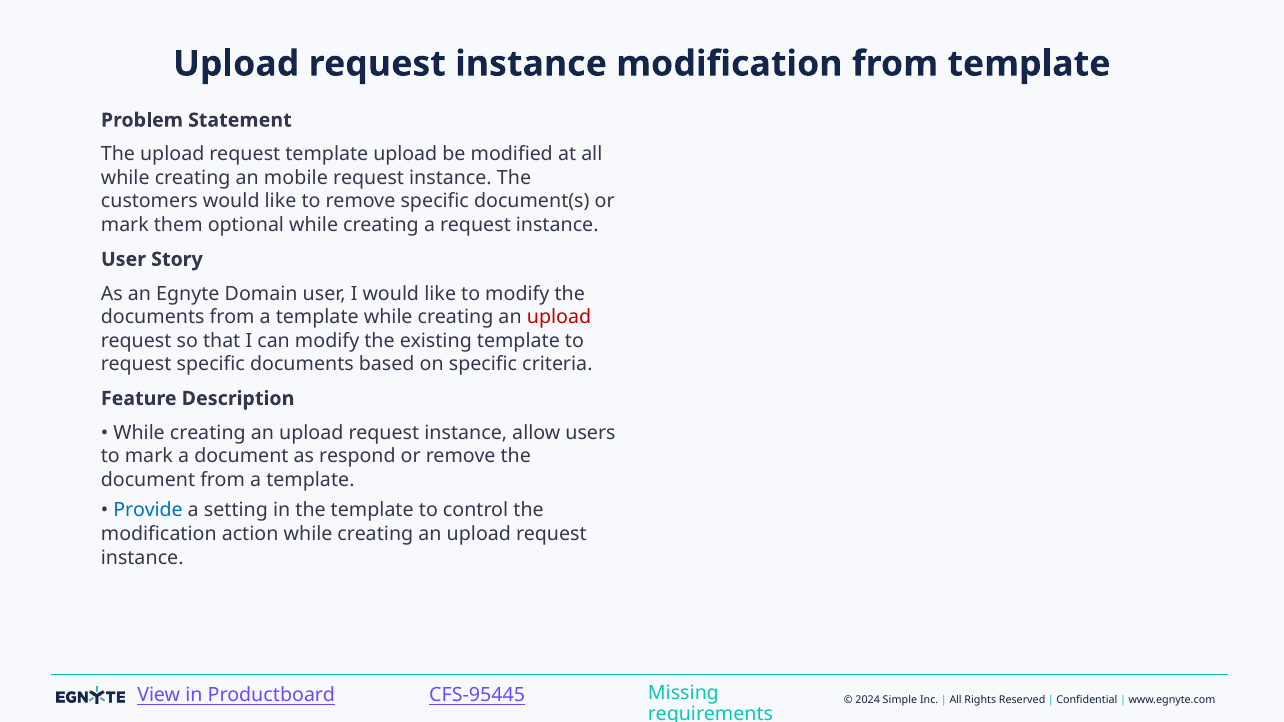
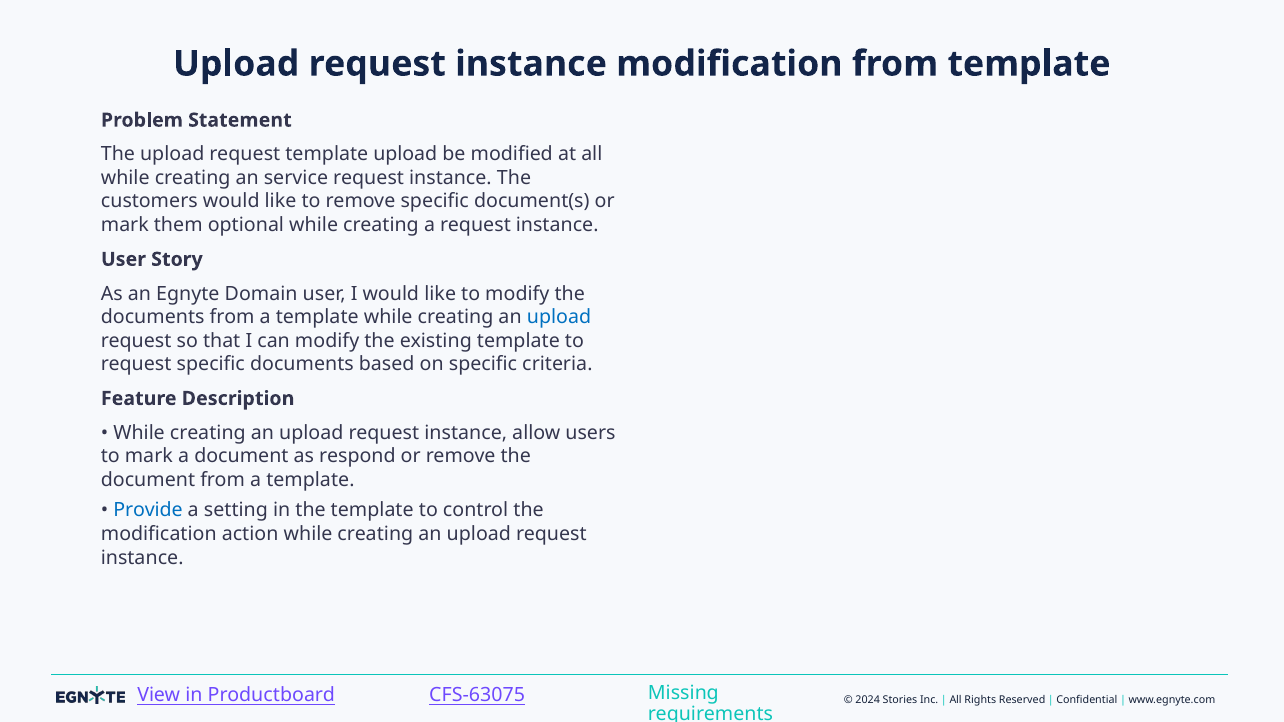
mobile: mobile -> service
upload at (559, 317) colour: red -> blue
CFS-95445: CFS-95445 -> CFS-63075
Simple: Simple -> Stories
